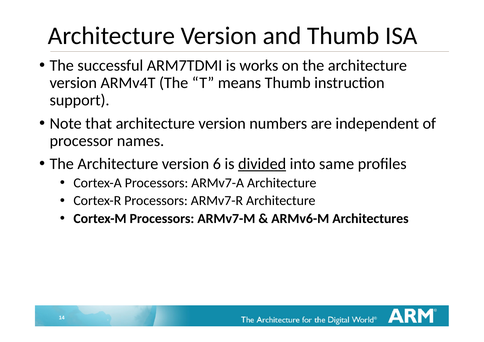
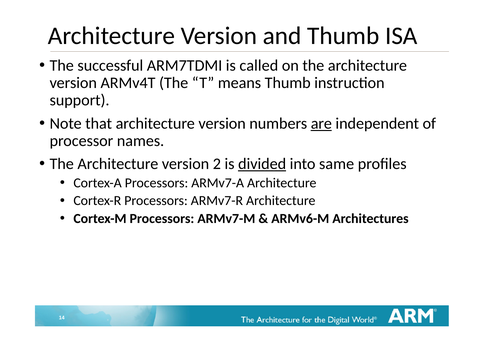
works: works -> called
are underline: none -> present
6: 6 -> 2
